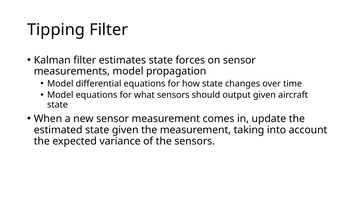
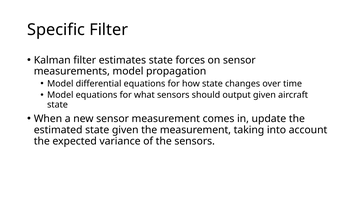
Tipping: Tipping -> Specific
